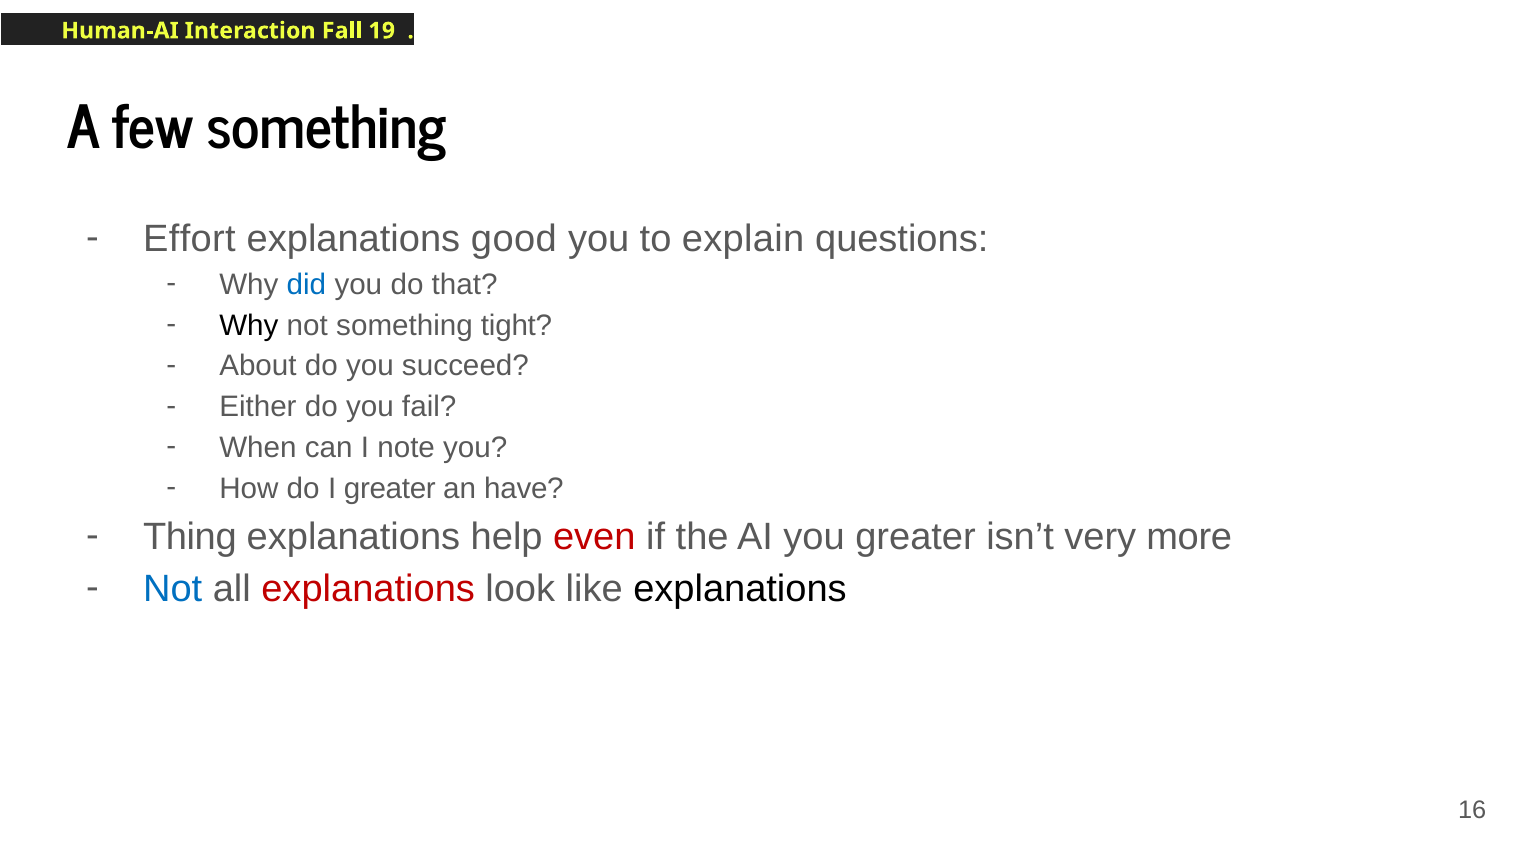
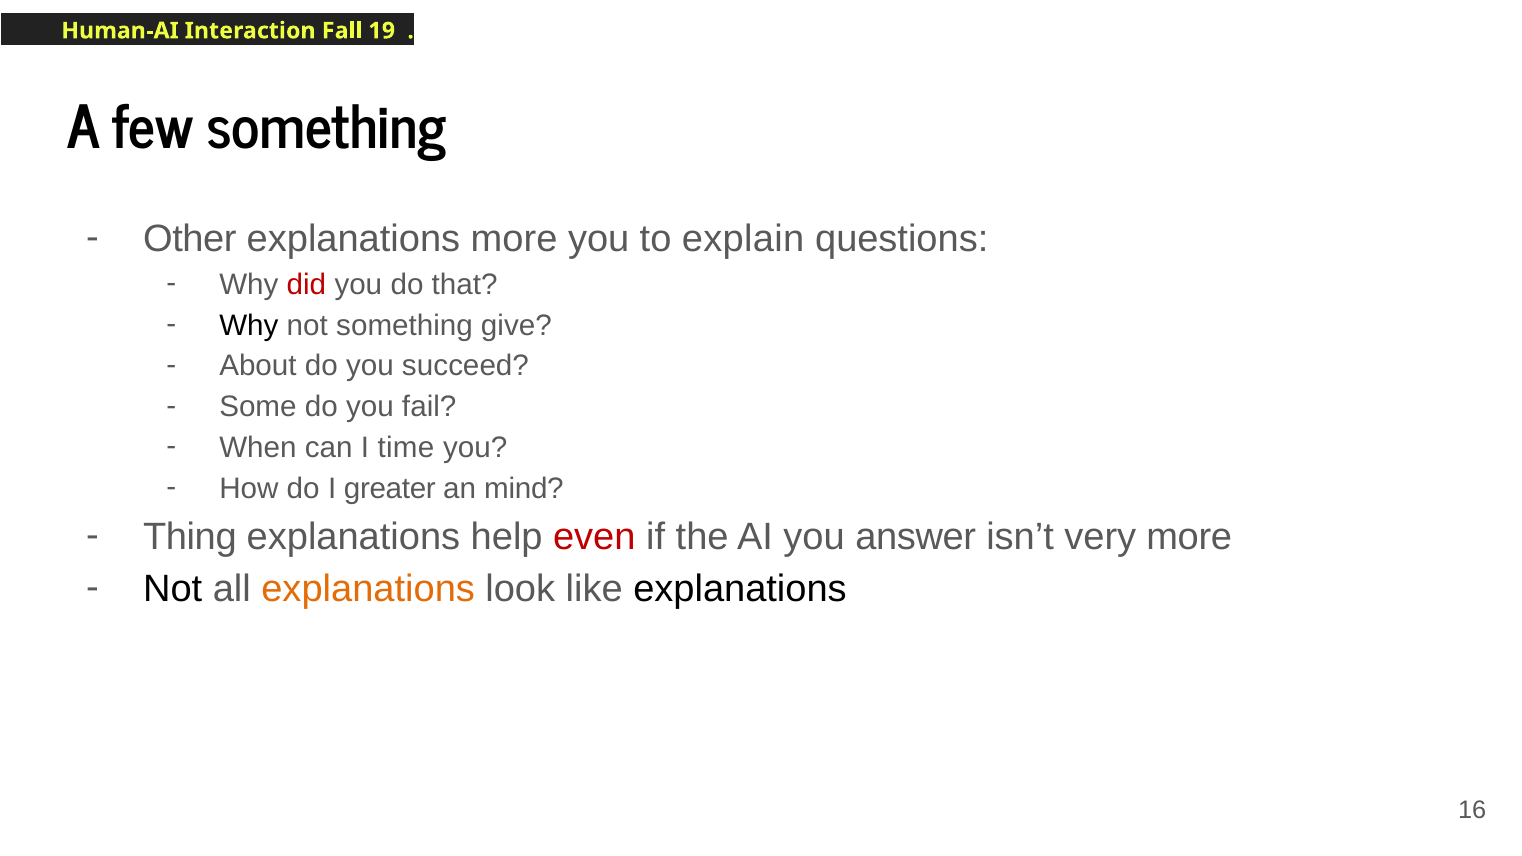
Effort: Effort -> Other
explanations good: good -> more
did colour: blue -> red
tight: tight -> give
Either: Either -> Some
note: note -> time
have: have -> mind
you greater: greater -> answer
Not at (173, 589) colour: blue -> black
explanations at (368, 589) colour: red -> orange
